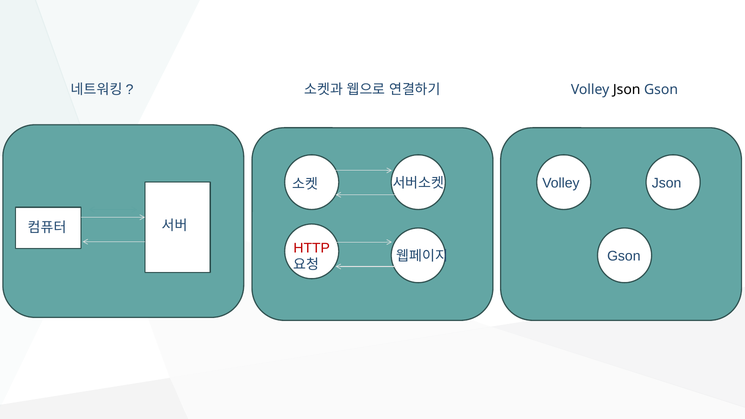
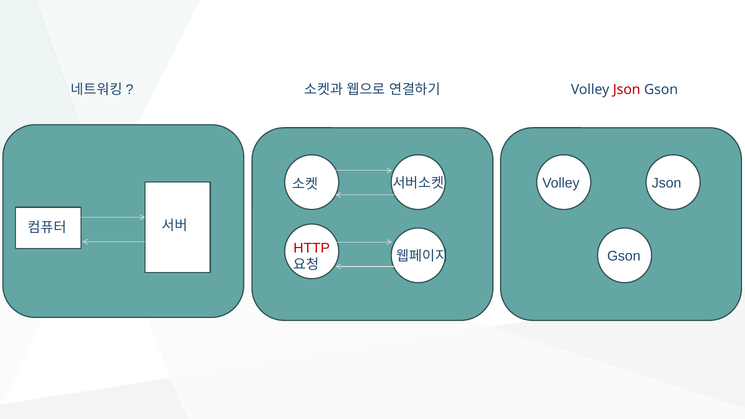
Json at (627, 90) colour: black -> red
